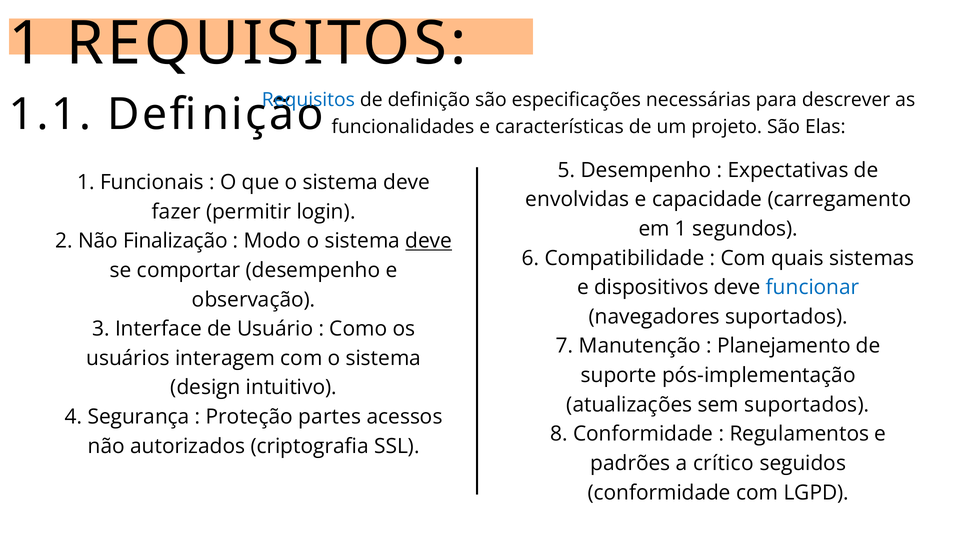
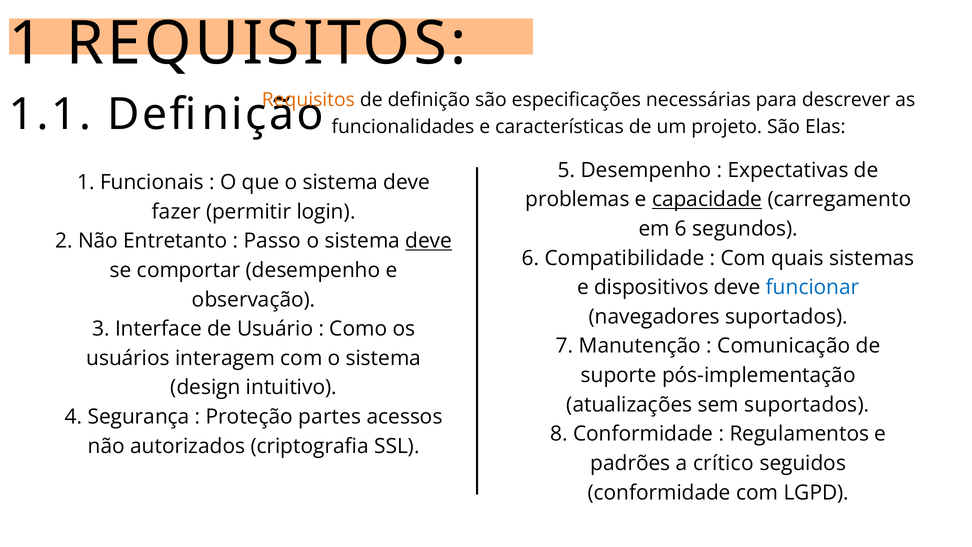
Requisitos at (308, 100) colour: blue -> orange
envolvidas: envolvidas -> problemas
capacidade underline: none -> present
em 1: 1 -> 6
Finalização: Finalização -> Entretanto
Modo: Modo -> Passo
Planejamento: Planejamento -> Comunicação
